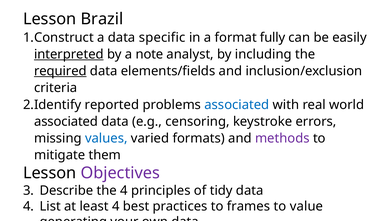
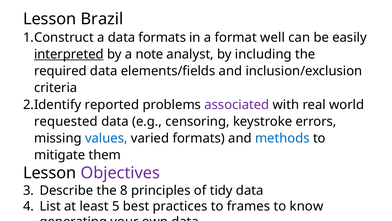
data specific: specific -> formats
fully: fully -> well
required underline: present -> none
associated at (237, 104) colour: blue -> purple
associated at (66, 121): associated -> requested
methods colour: purple -> blue
the 4: 4 -> 8
least 4: 4 -> 5
value: value -> know
